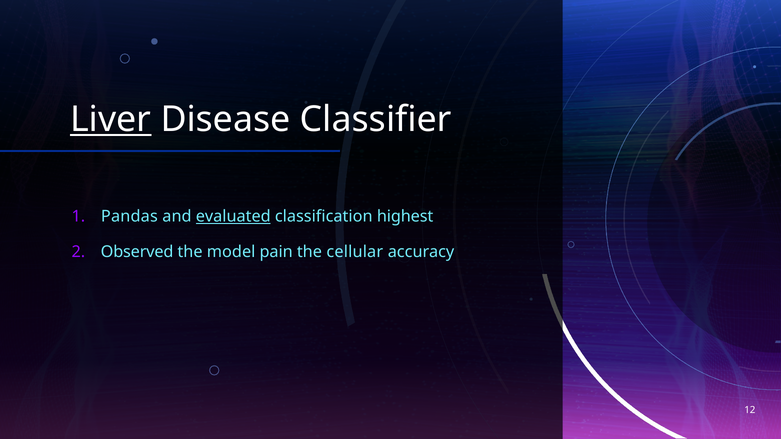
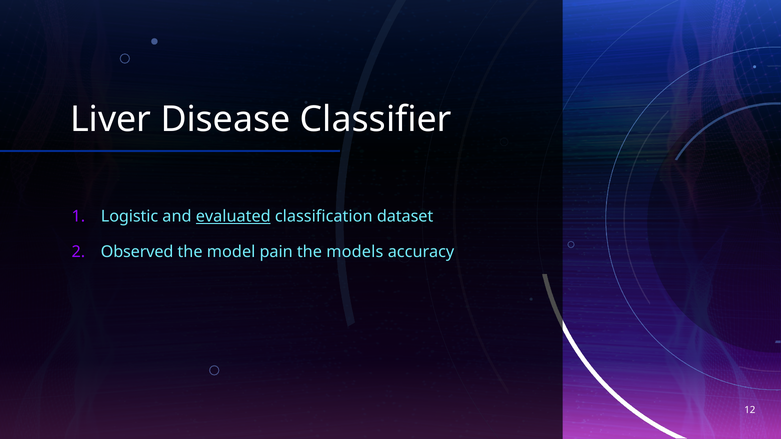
Liver underline: present -> none
Pandas: Pandas -> Logistic
highest: highest -> dataset
cellular: cellular -> models
